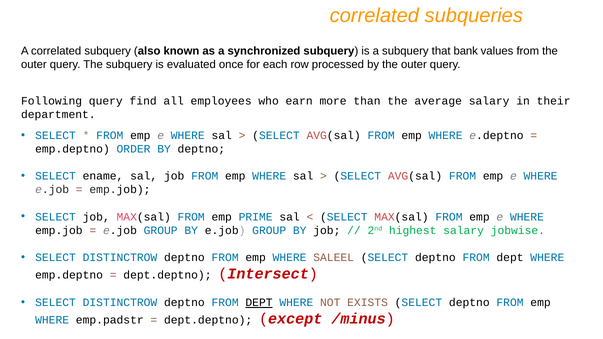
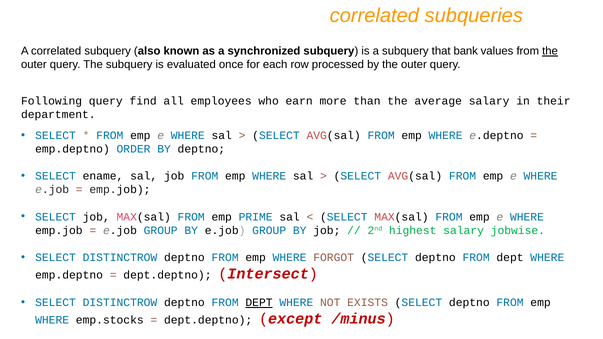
the at (550, 51) underline: none -> present
SALEEL: SALEEL -> FORGOT
emp.padstr: emp.padstr -> emp.stocks
